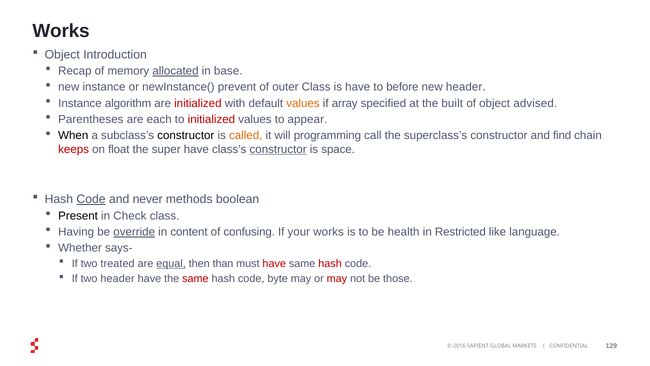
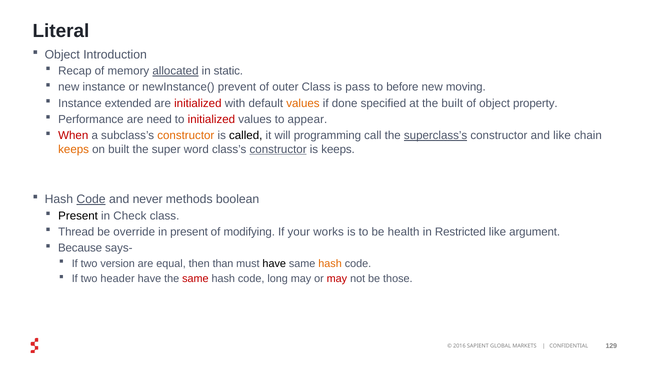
Works at (61, 31): Works -> Literal
base: base -> static
is have: have -> pass
new header: header -> moving
algorithm: algorithm -> extended
array: array -> done
advised: advised -> property
Parentheses: Parentheses -> Performance
each: each -> need
When colour: black -> red
constructor at (186, 135) colour: black -> orange
called colour: orange -> black
superclass’s underline: none -> present
and find: find -> like
keeps at (74, 149) colour: red -> orange
on float: float -> built
super have: have -> word
is space: space -> keeps
Having: Having -> Thread
override underline: present -> none
in content: content -> present
confusing: confusing -> modifying
language: language -> argument
Whether: Whether -> Because
treated: treated -> version
equal underline: present -> none
have at (274, 263) colour: red -> black
hash at (330, 263) colour: red -> orange
byte: byte -> long
